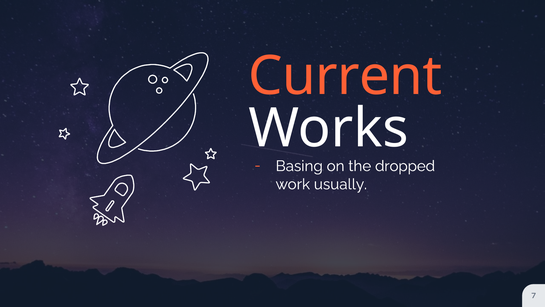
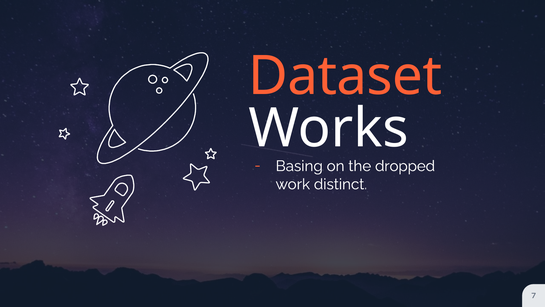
Current: Current -> Dataset
usually: usually -> distinct
